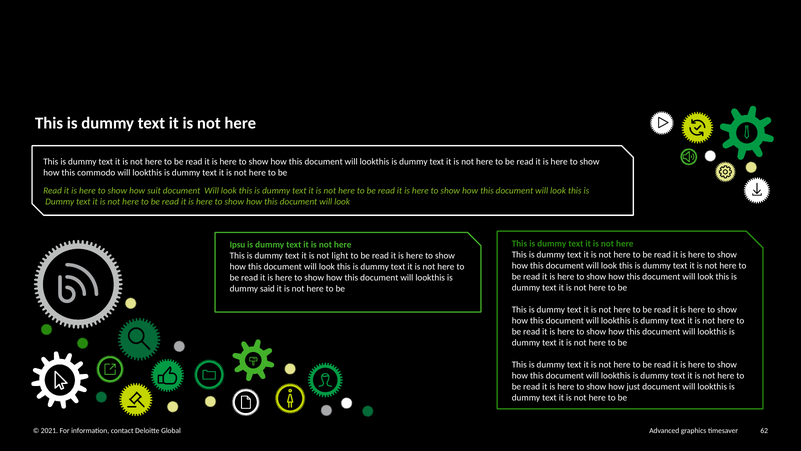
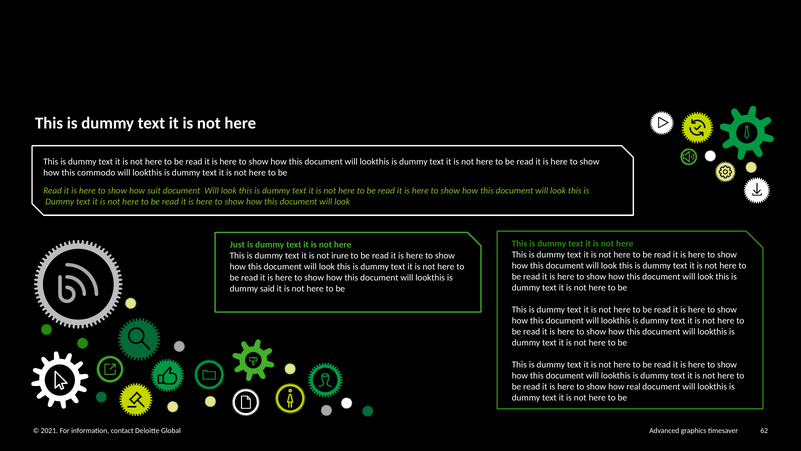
Ipsu: Ipsu -> Just
light: light -> irure
just: just -> real
